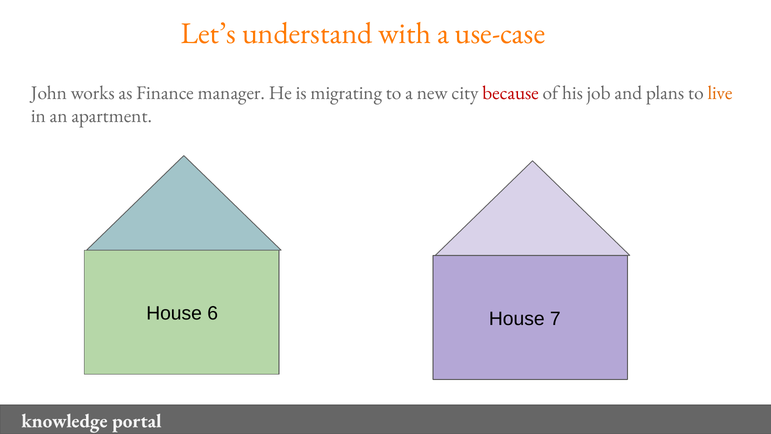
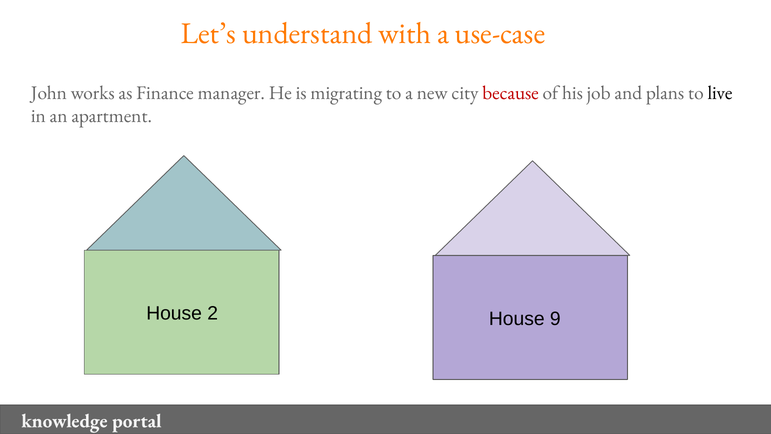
live colour: orange -> black
6: 6 -> 2
7: 7 -> 9
